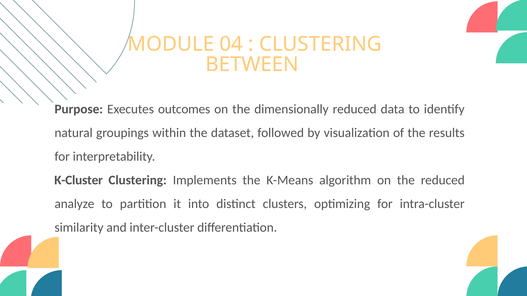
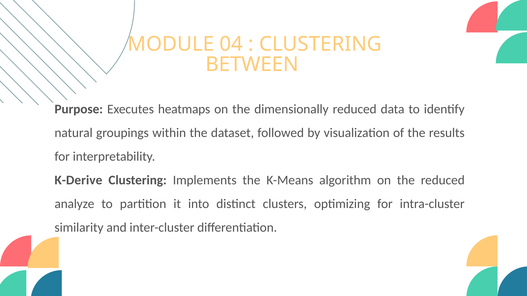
outcomes: outcomes -> heatmaps
K-Cluster: K-Cluster -> K-Derive
